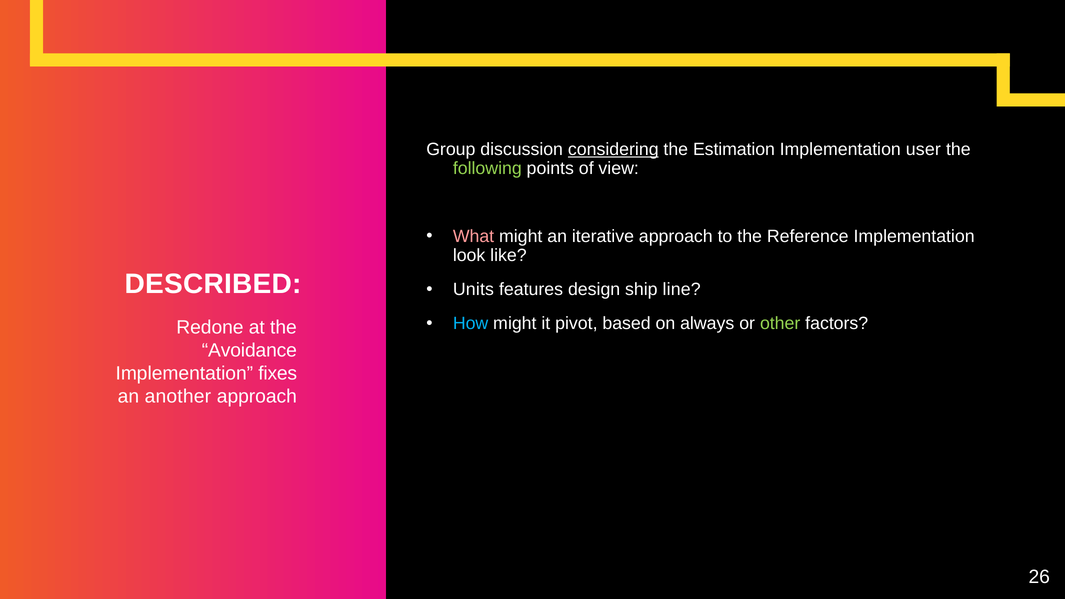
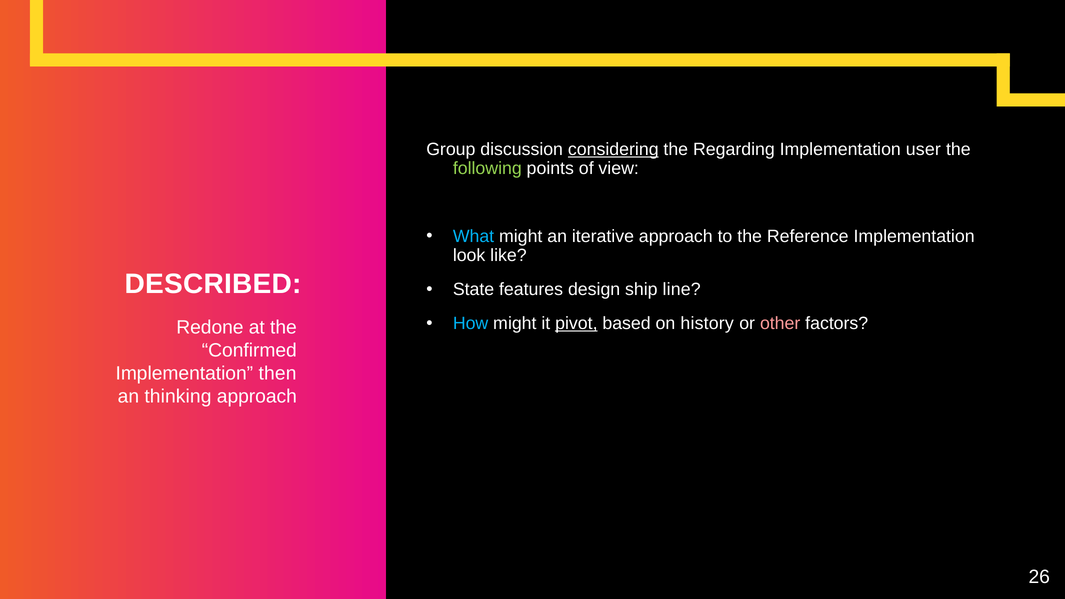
Estimation: Estimation -> Regarding
What colour: pink -> light blue
Units: Units -> State
pivot underline: none -> present
always: always -> history
other colour: light green -> pink
Avoidance: Avoidance -> Confirmed
fixes: fixes -> then
another: another -> thinking
